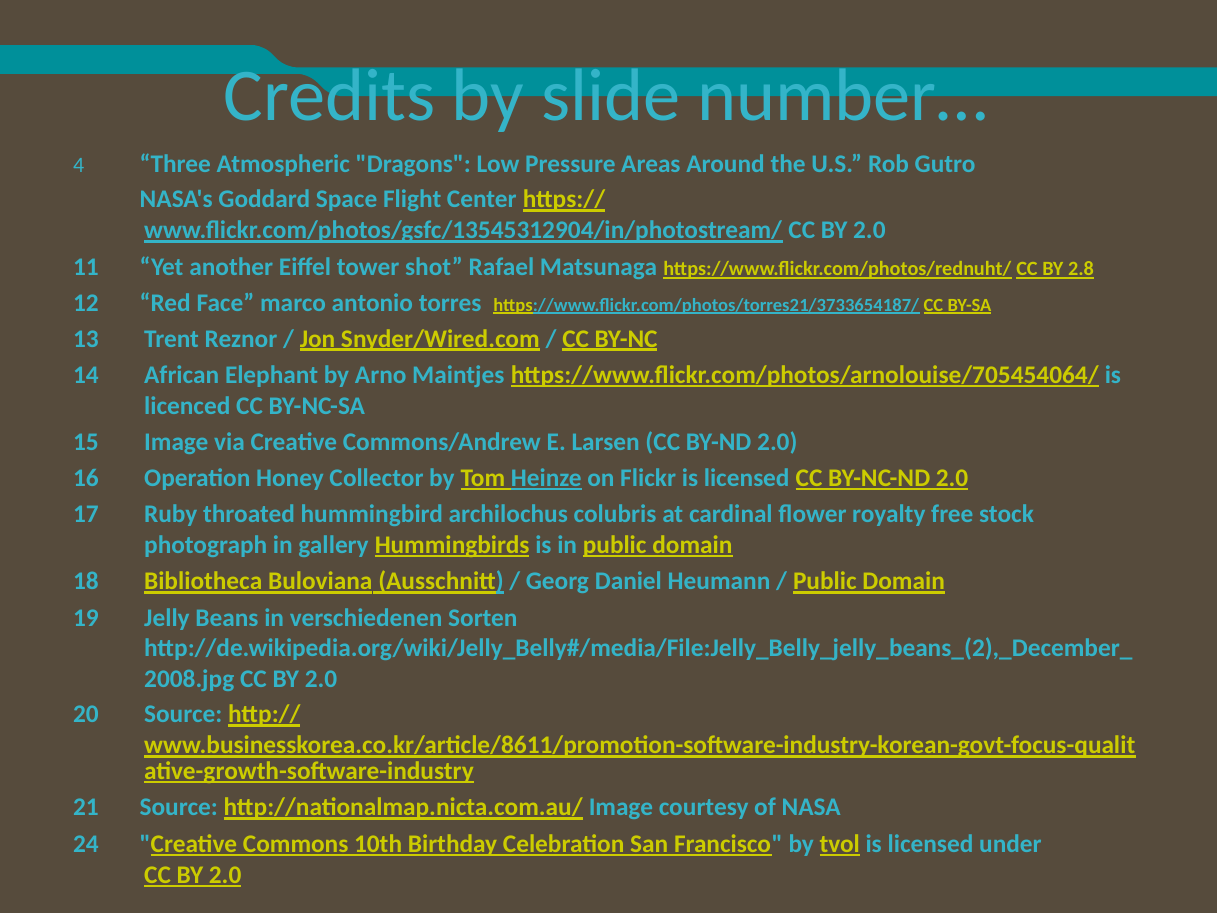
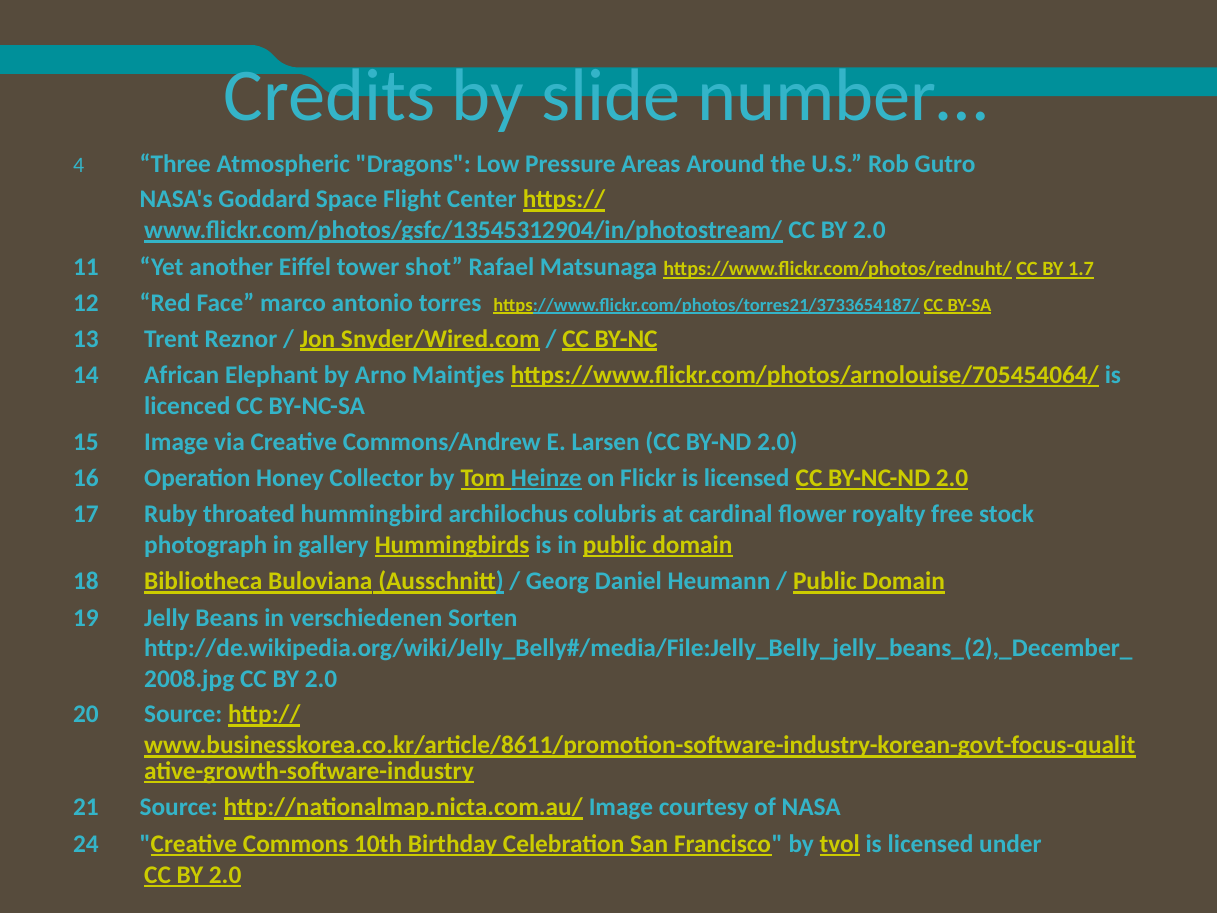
2.8: 2.8 -> 1.7
